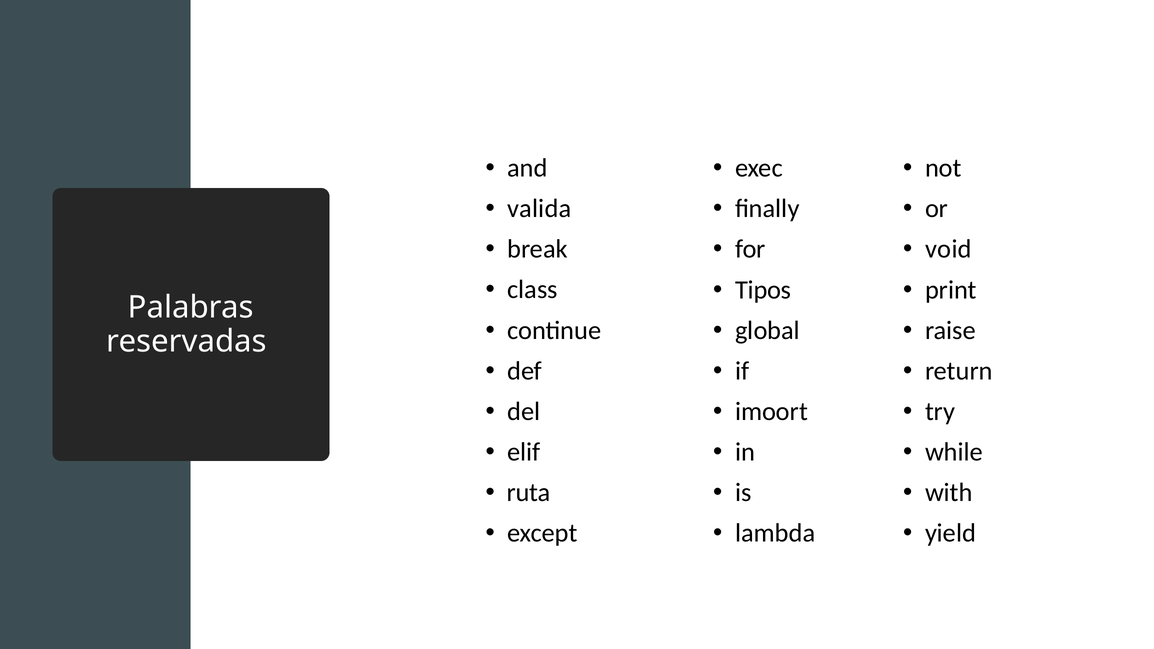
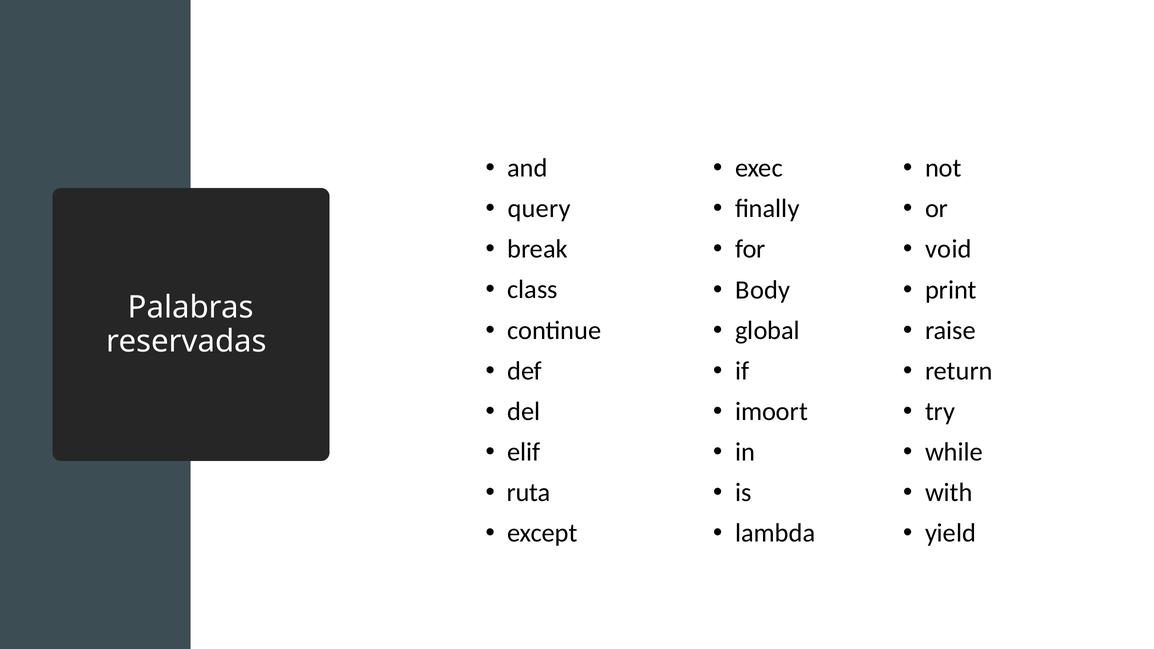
valida: valida -> query
Tipos: Tipos -> Body
